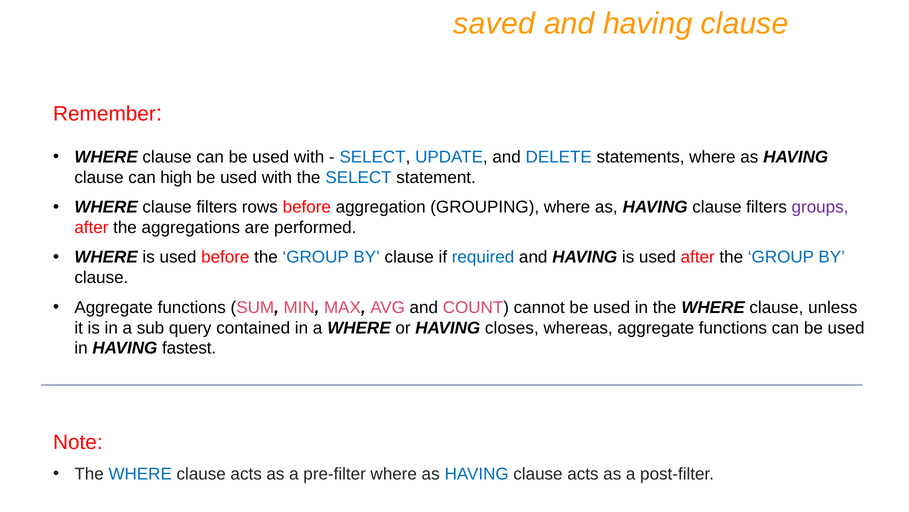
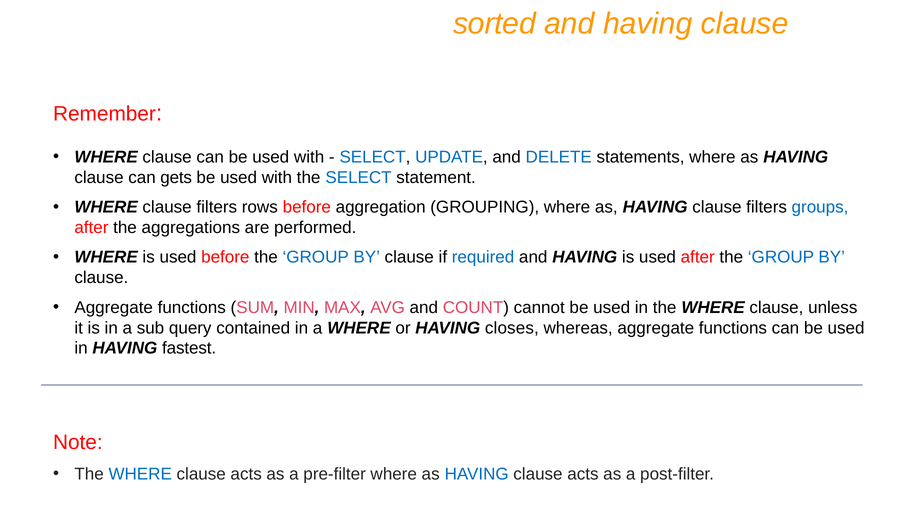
saved: saved -> sorted
high: high -> gets
groups colour: purple -> blue
